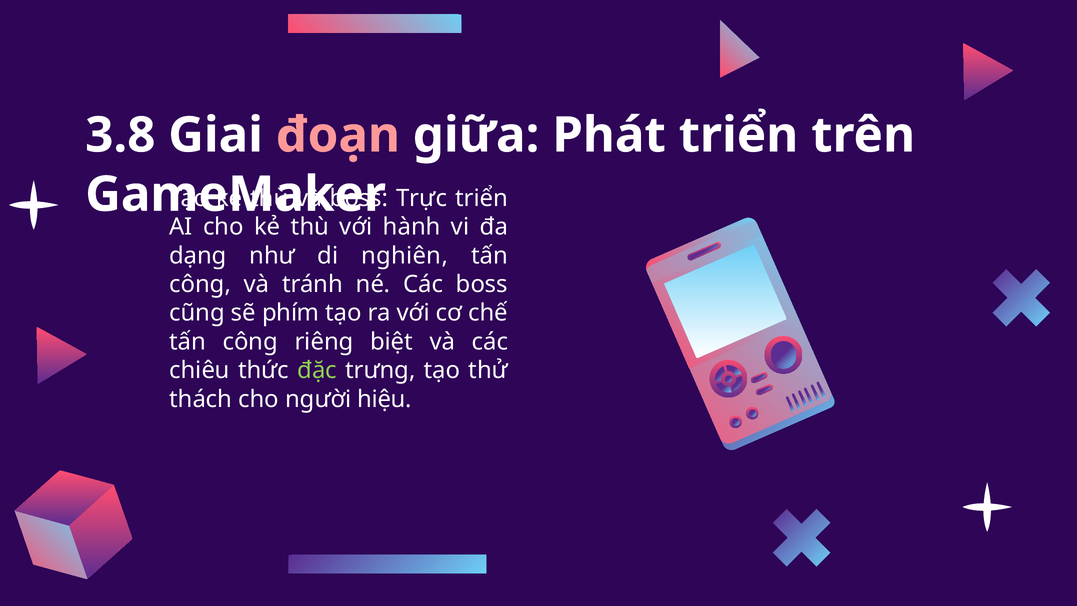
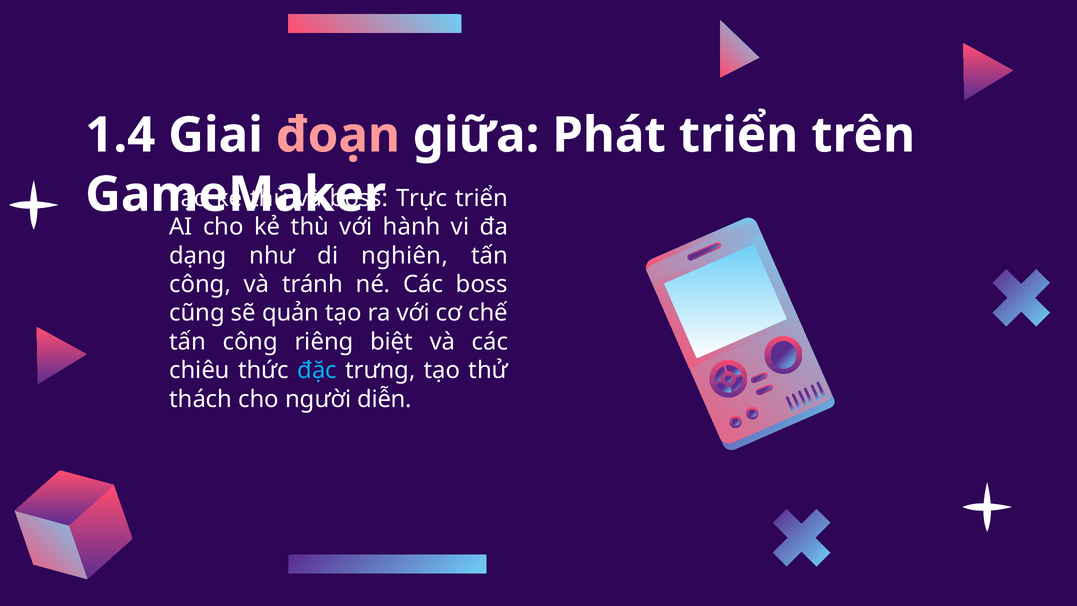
3.8: 3.8 -> 1.4
phím: phím -> quản
đặc colour: light green -> light blue
hiệu: hiệu -> diễn
